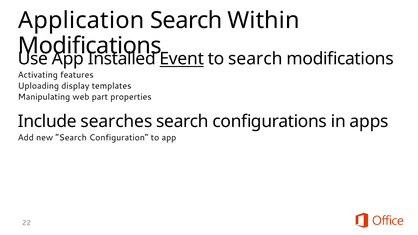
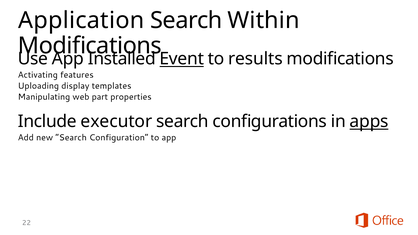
to search: search -> results
searches: searches -> executor
apps underline: none -> present
